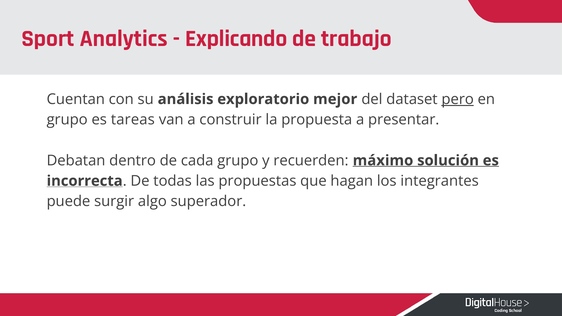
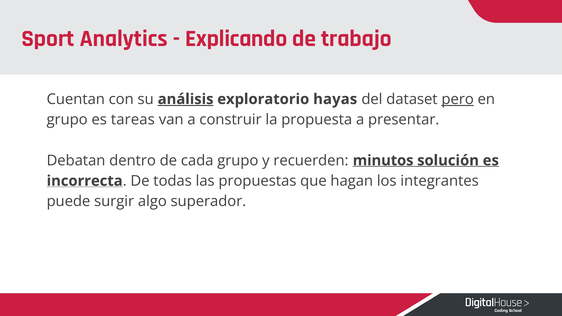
análisis underline: none -> present
mejor: mejor -> hayas
máximo: máximo -> minutos
